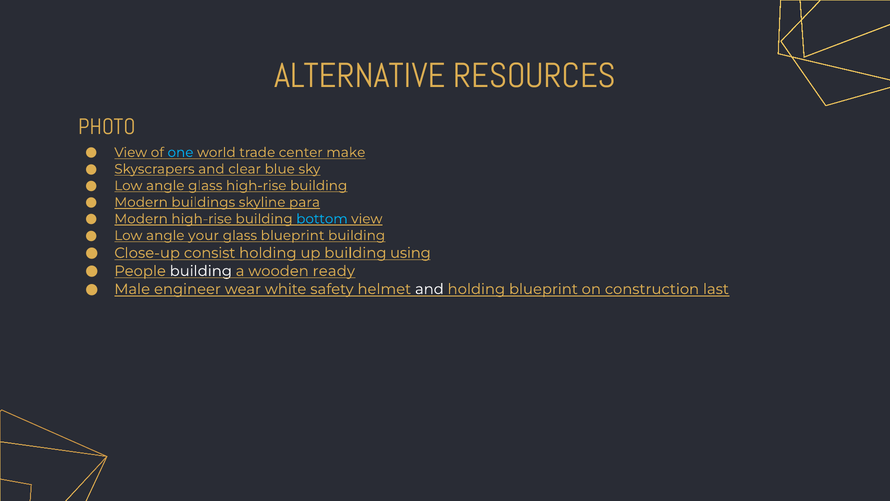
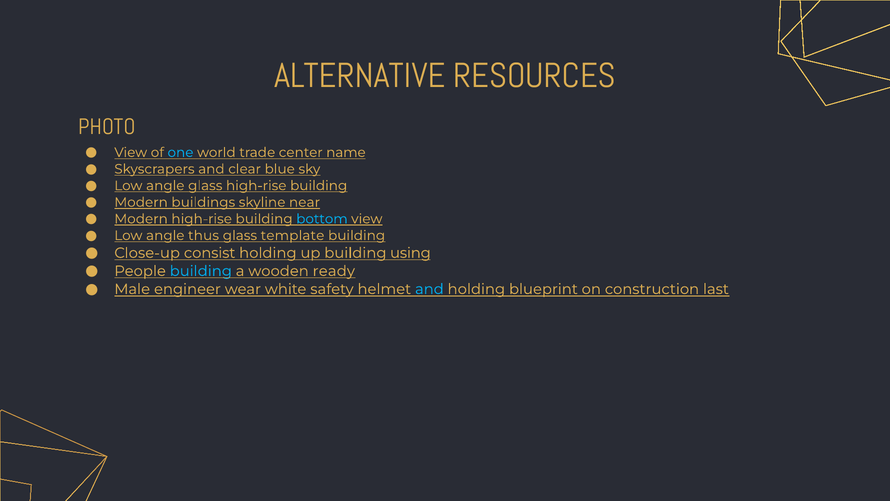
make: make -> name
para: para -> near
your: your -> thus
glass blueprint: blueprint -> template
building at (201, 271) colour: white -> light blue
and at (429, 289) colour: white -> light blue
